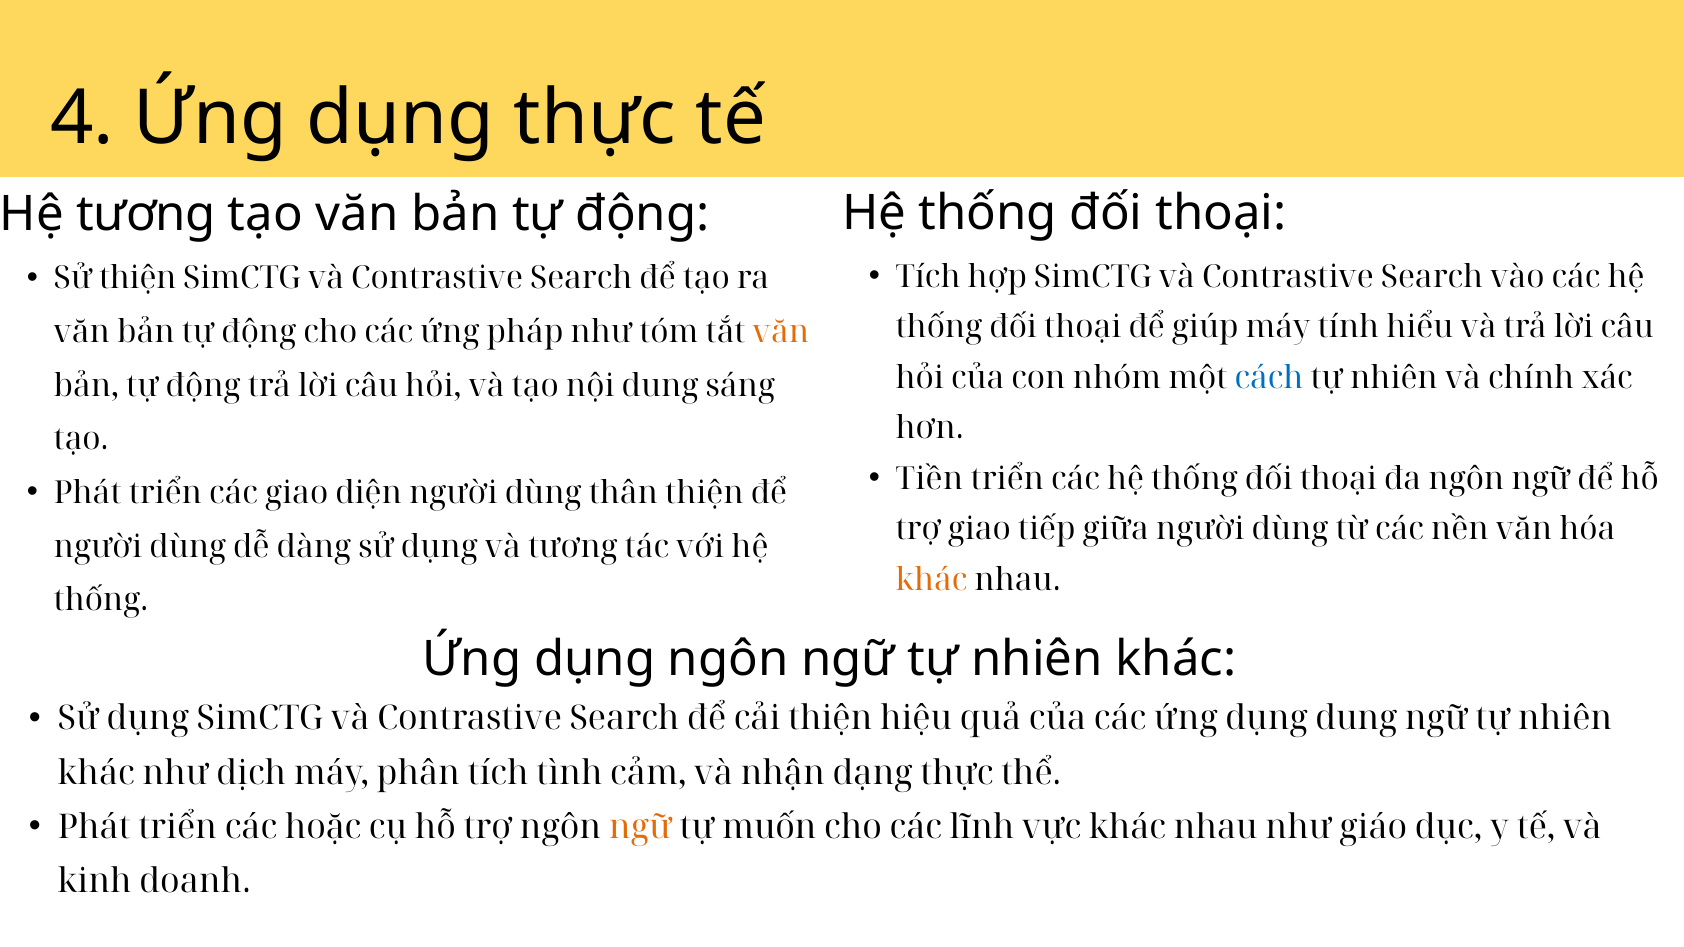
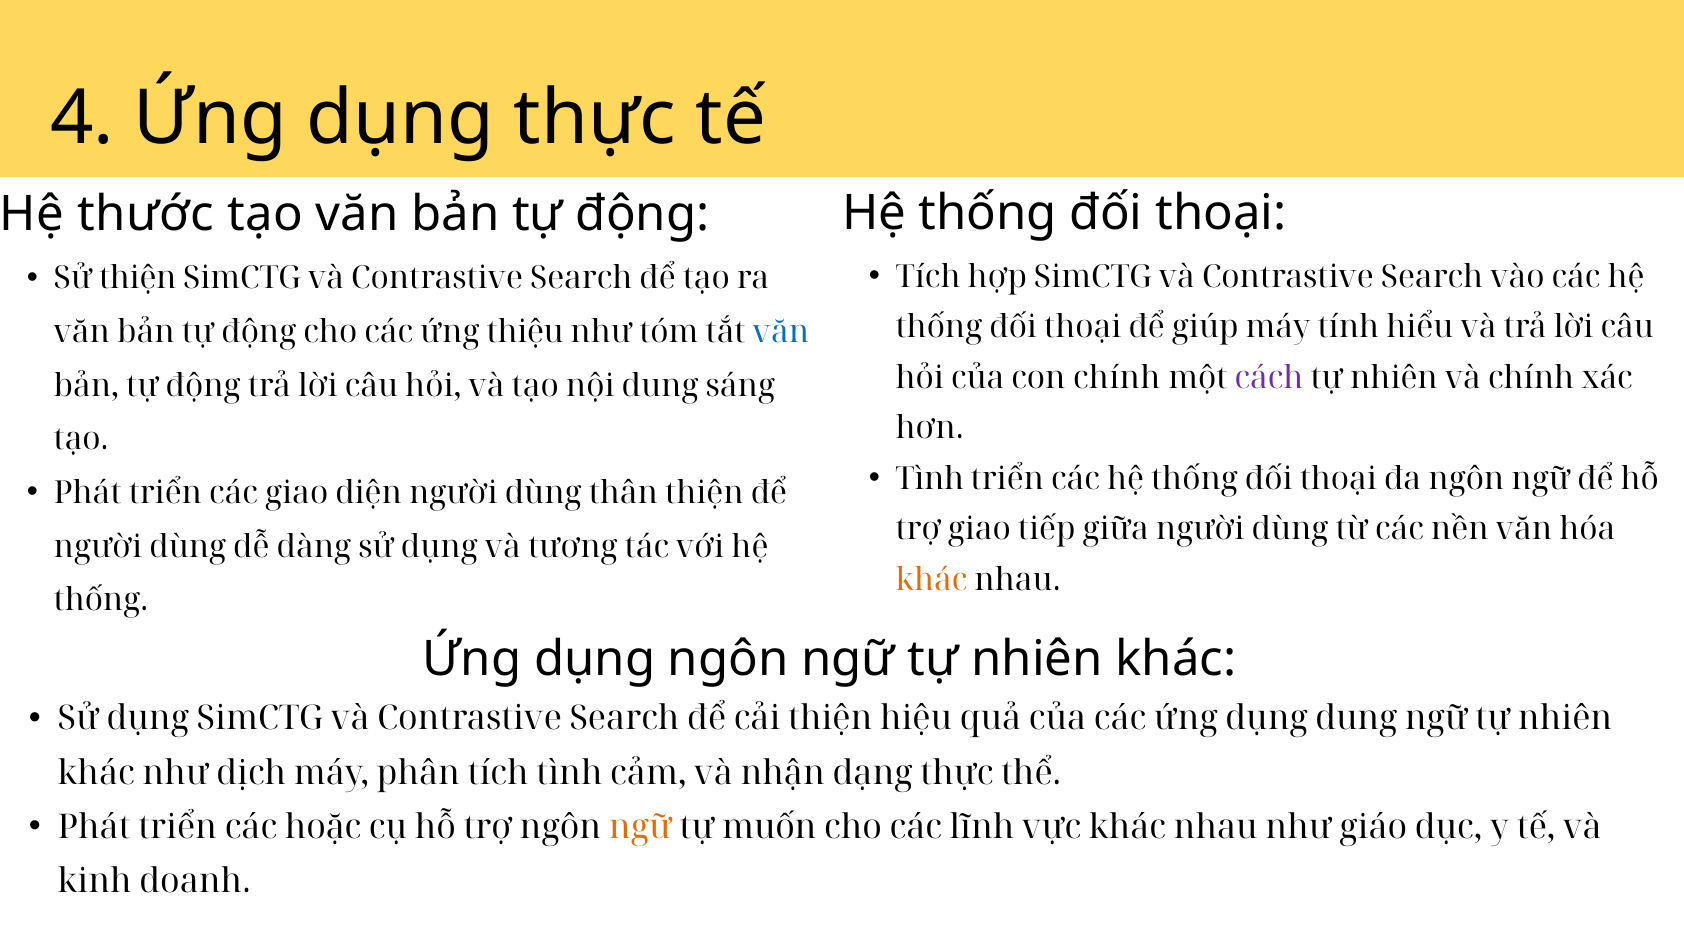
Hệ tương: tương -> thước
pháp: pháp -> thiệu
văn at (781, 332) colour: orange -> blue
con nhóm: nhóm -> chính
cách colour: blue -> purple
Tiền at (929, 479): Tiền -> Tình
